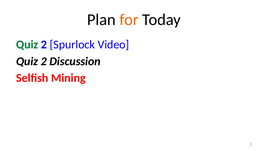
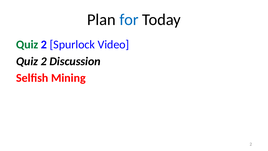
for colour: orange -> blue
